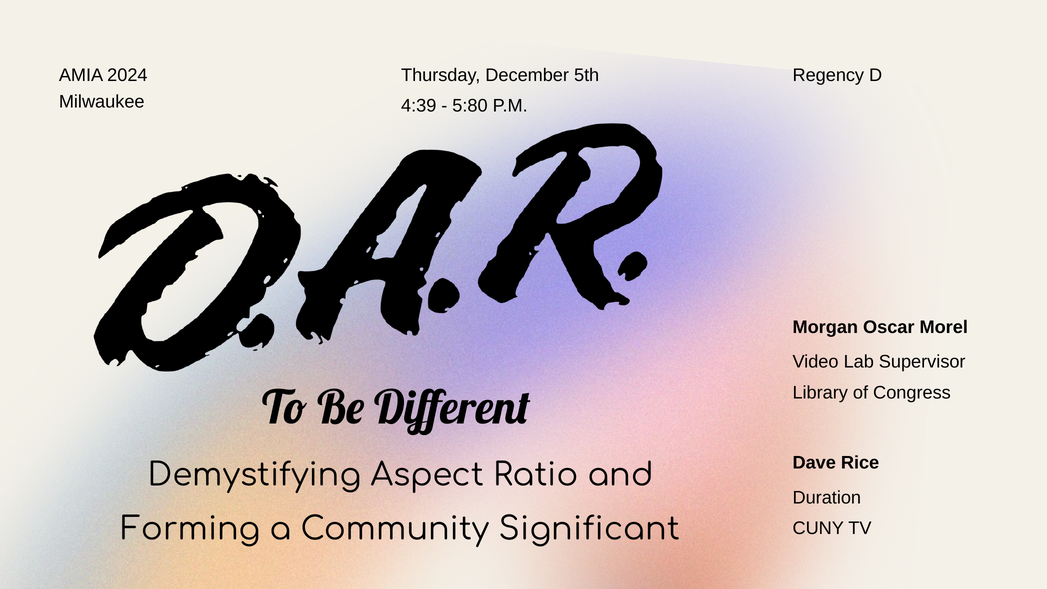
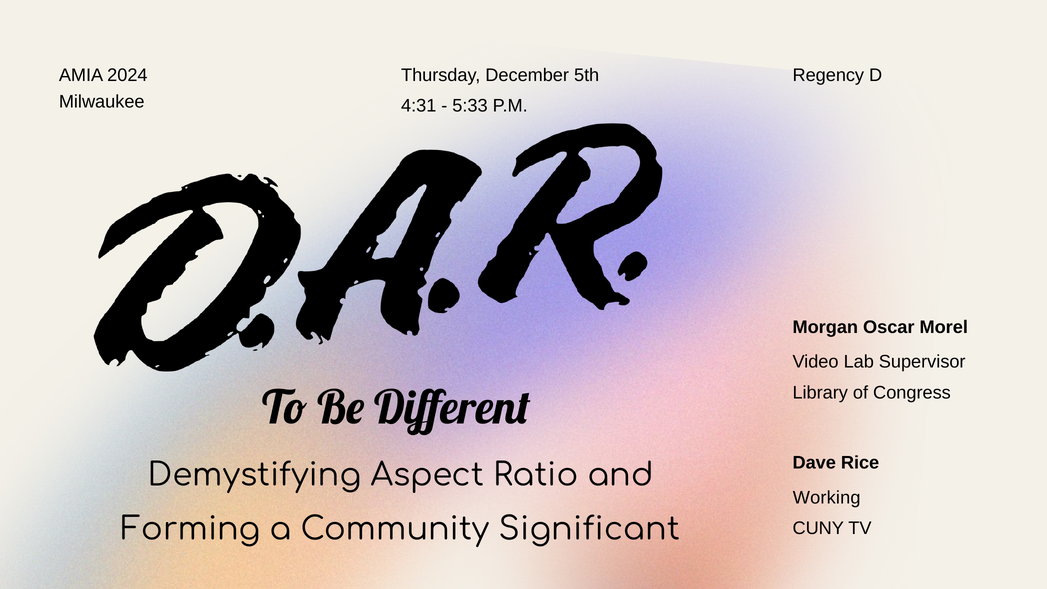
4:39: 4:39 -> 4:31
5:80: 5:80 -> 5:33
Duration: Duration -> Working
